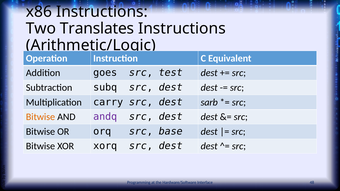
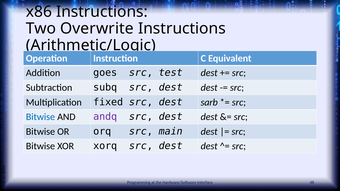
Translates: Translates -> Overwrite
carry: carry -> fixed
Bitwise at (40, 117) colour: orange -> blue
base: base -> main
